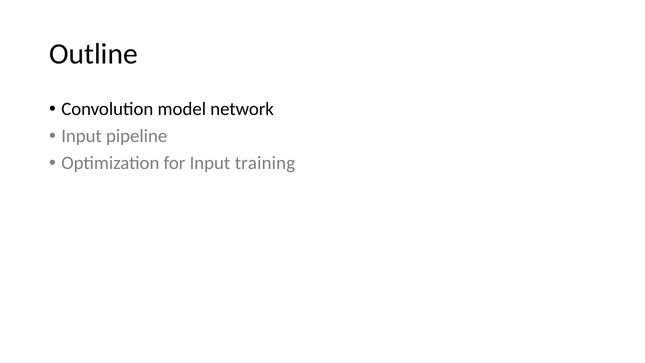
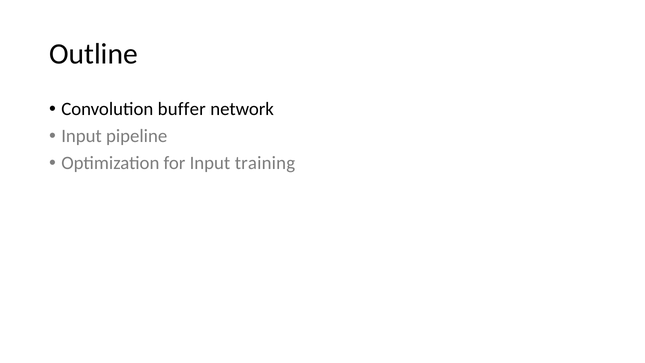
model: model -> buffer
